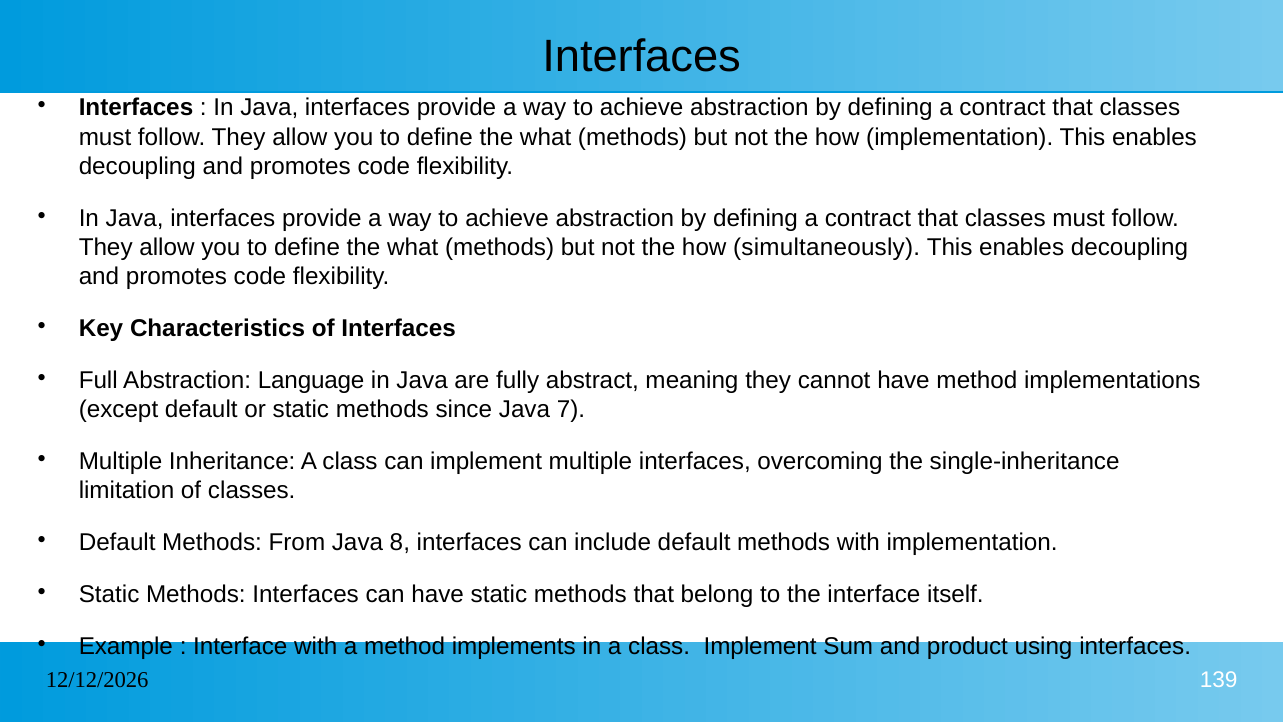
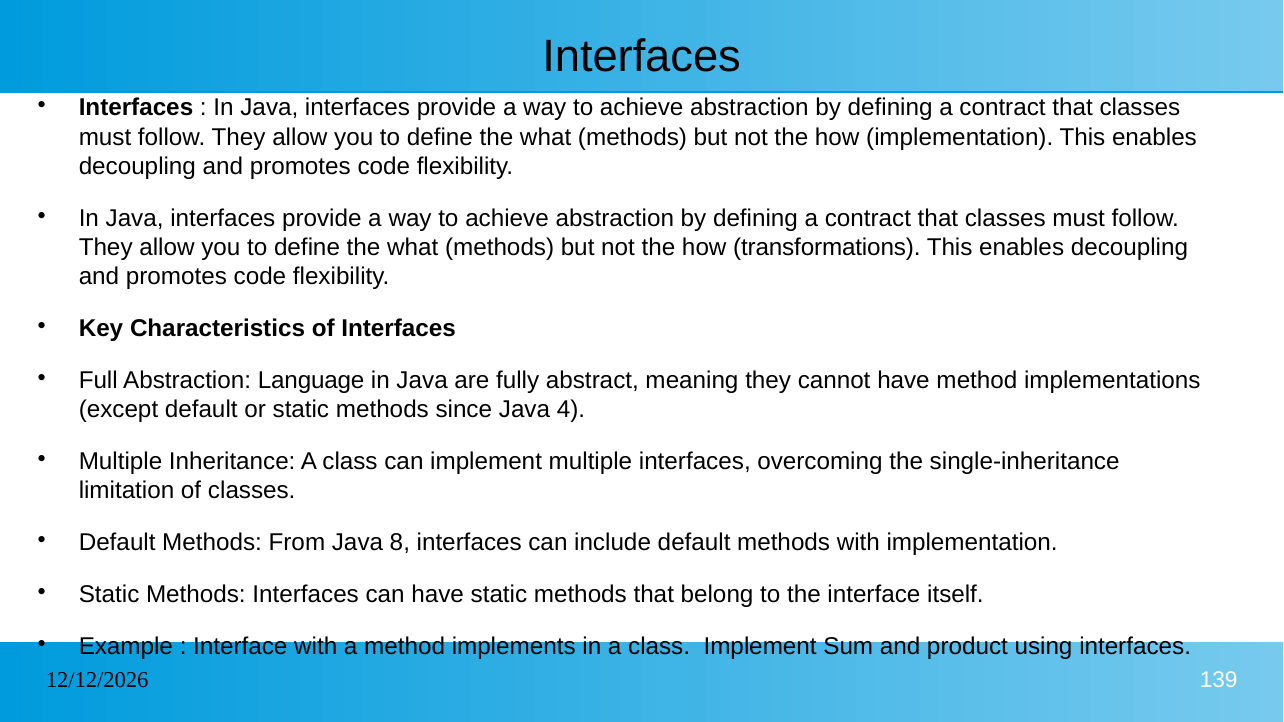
simultaneously: simultaneously -> transformations
7: 7 -> 4
